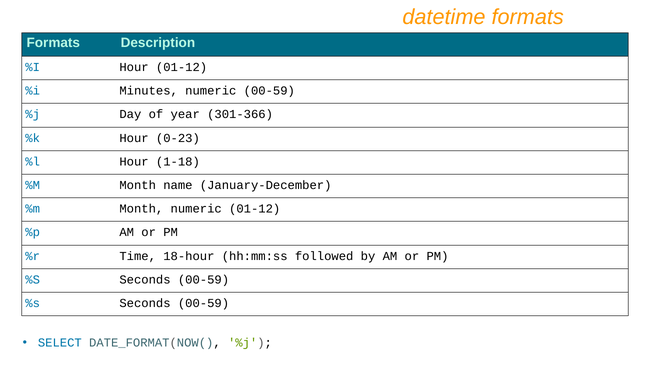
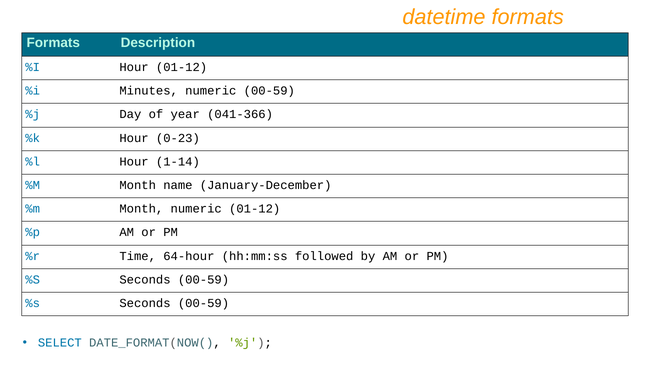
301-366: 301-366 -> 041-366
1-18: 1-18 -> 1-14
18-hour: 18-hour -> 64-hour
